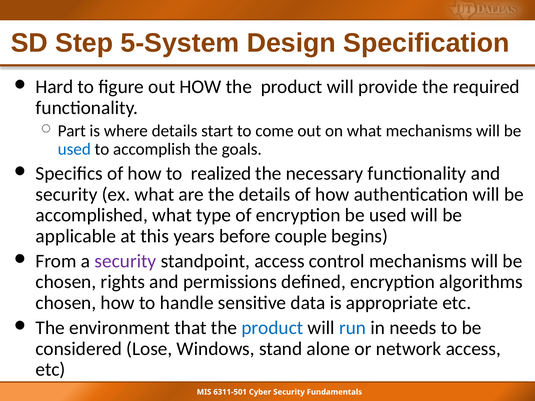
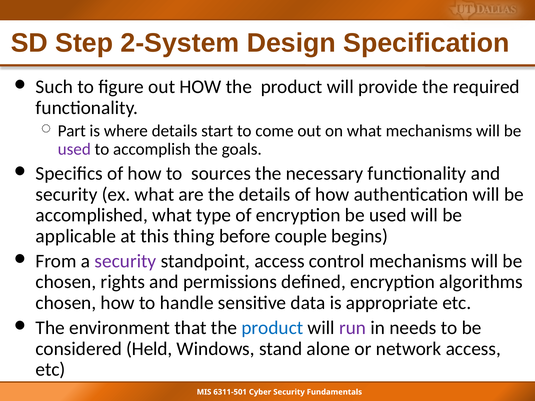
5-System: 5-System -> 2-System
Hard: Hard -> Such
used at (74, 149) colour: blue -> purple
realized: realized -> sources
years: years -> thing
run colour: blue -> purple
Lose: Lose -> Held
